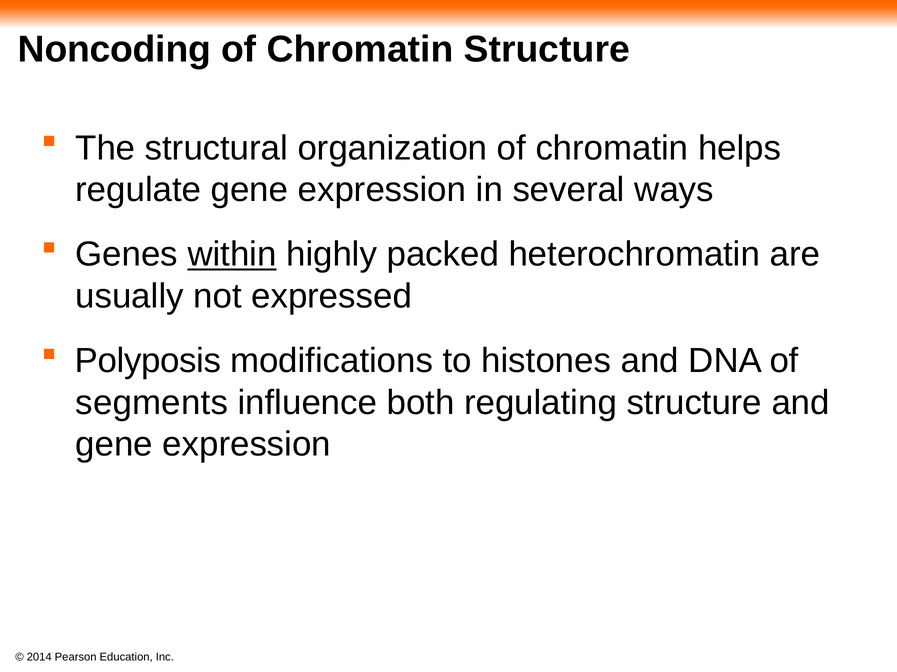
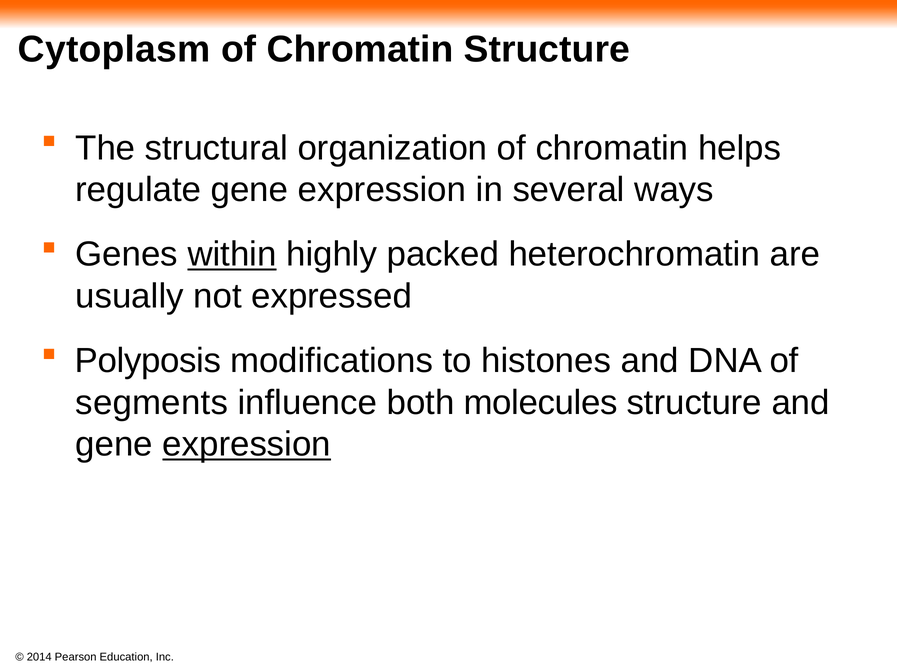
Noncoding: Noncoding -> Cytoplasm
regulating: regulating -> molecules
expression at (247, 445) underline: none -> present
